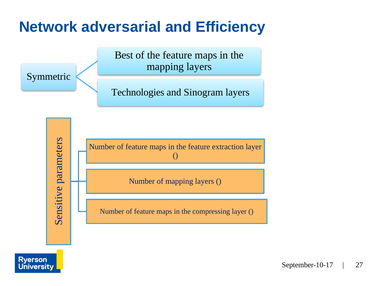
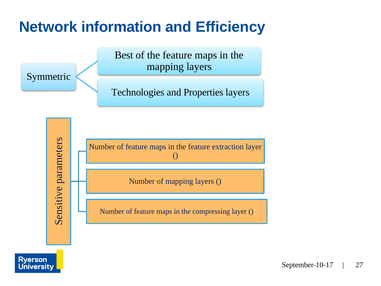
adversarial: adversarial -> information
Sinogram: Sinogram -> Properties
